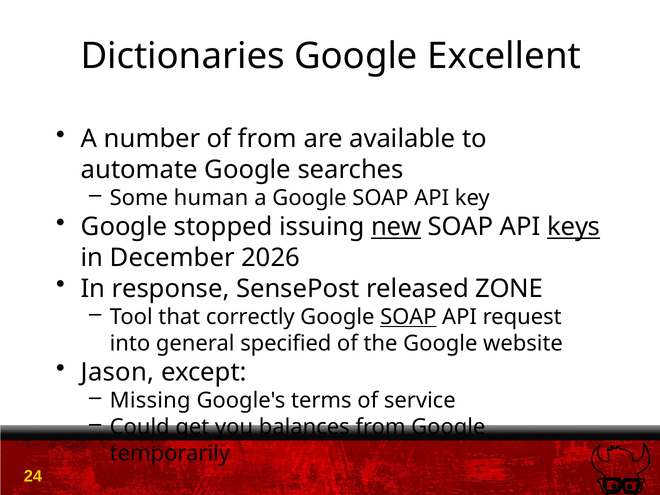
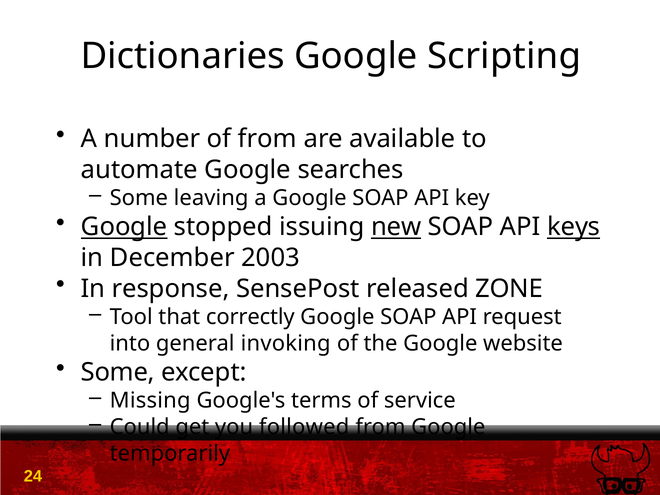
Excellent: Excellent -> Scripting
human: human -> leaving
Google at (124, 227) underline: none -> present
2026: 2026 -> 2003
SOAP at (408, 317) underline: present -> none
specified: specified -> invoking
Jason at (118, 372): Jason -> Some
balances: balances -> followed
